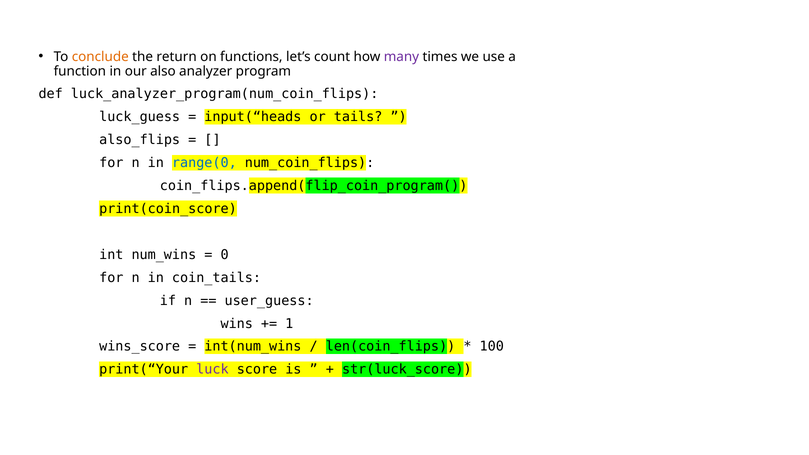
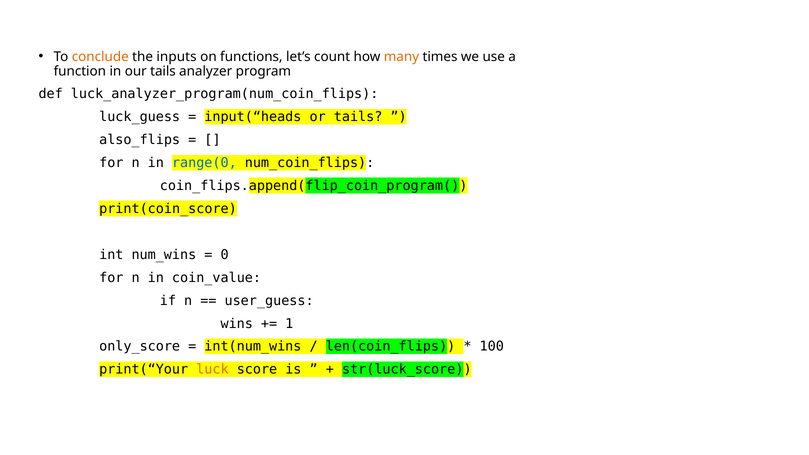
return: return -> inputs
many colour: purple -> orange
our also: also -> tails
coin_tails: coin_tails -> coin_value
wins_score: wins_score -> only_score
luck colour: purple -> orange
